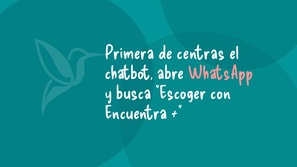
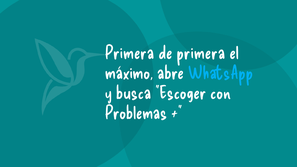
de centras: centras -> primera
chatbot: chatbot -> máximo
WhatsApp colour: pink -> light blue
Encuentra: Encuentra -> Problemas
